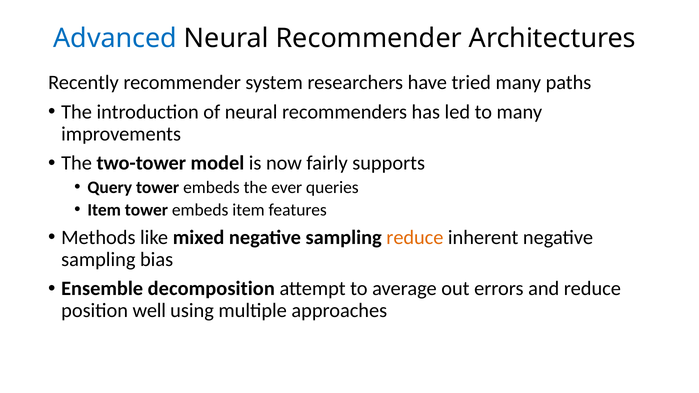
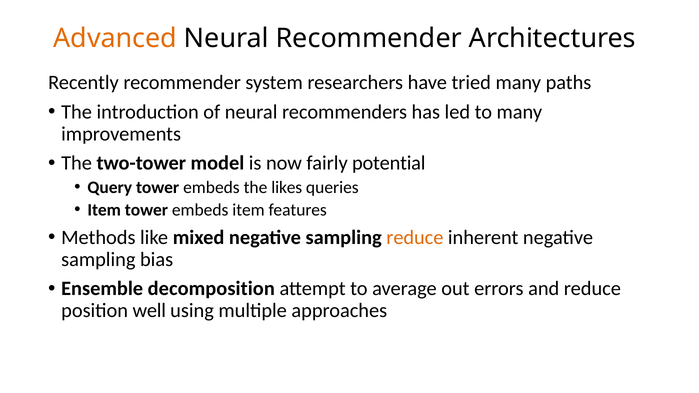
Advanced colour: blue -> orange
supports: supports -> potential
ever: ever -> likes
